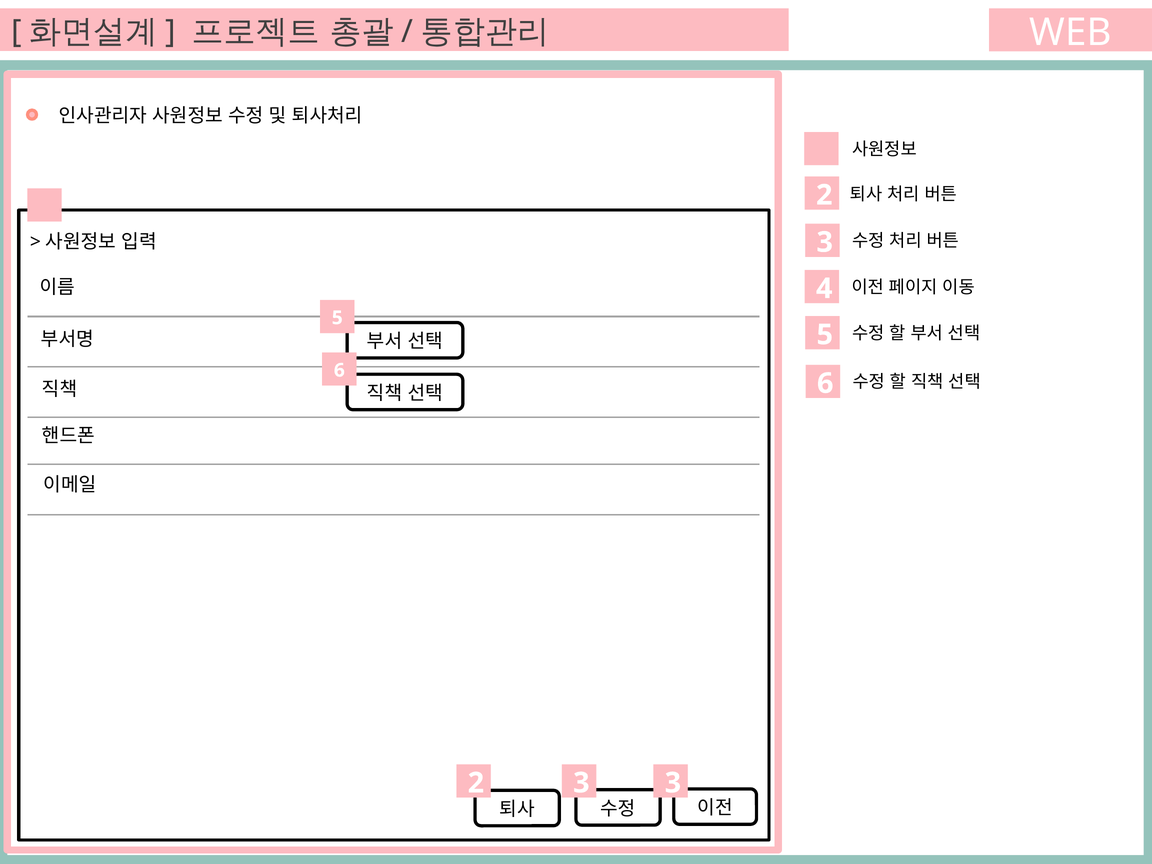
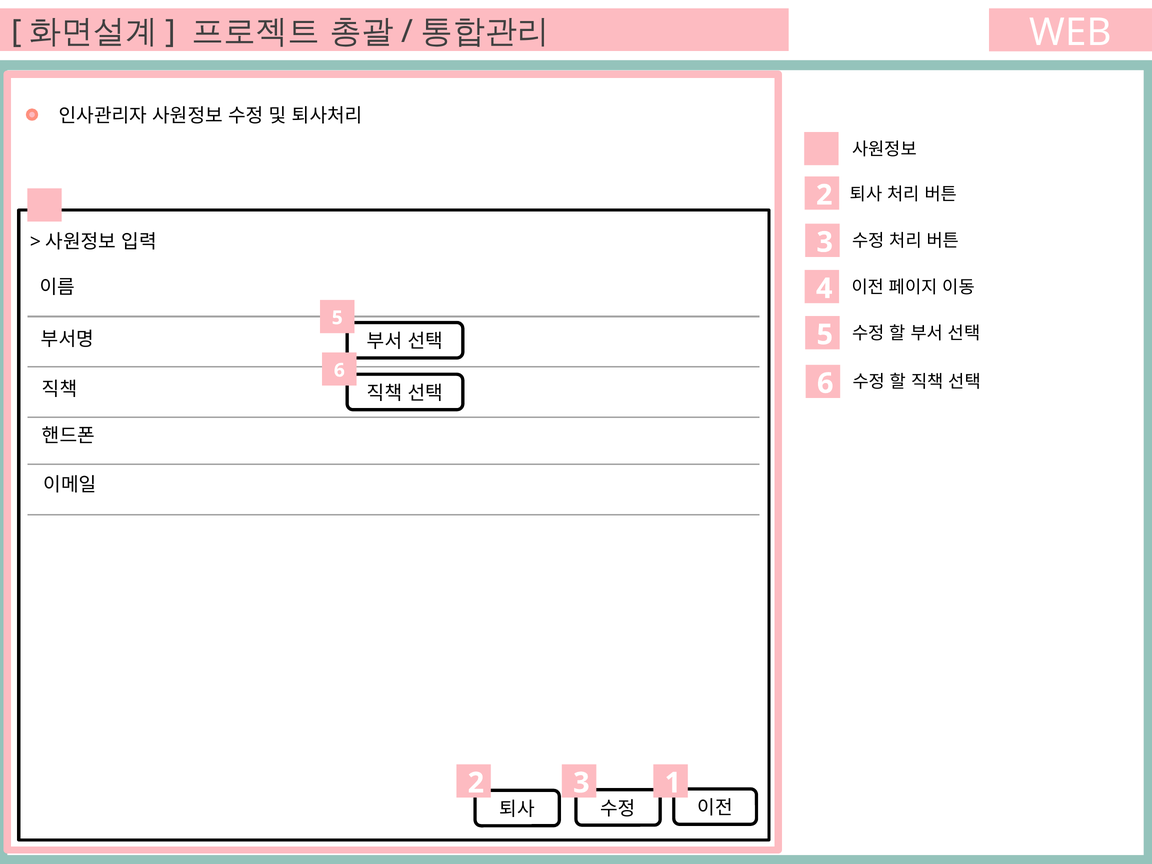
3 3: 3 -> 1
